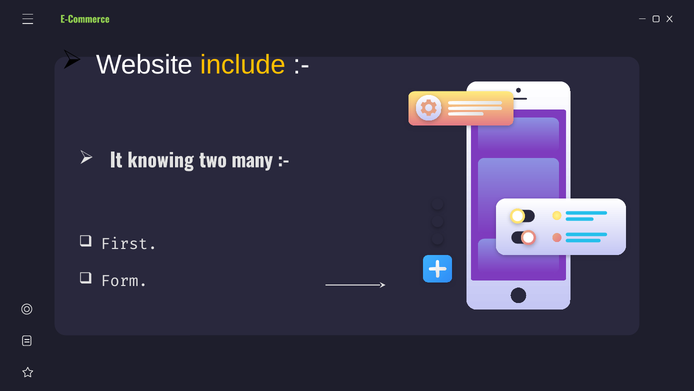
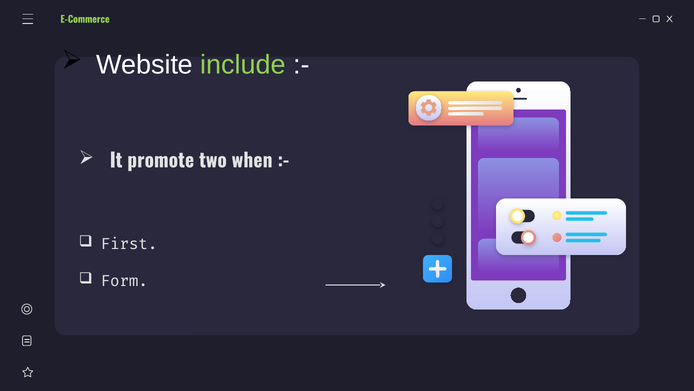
include colour: yellow -> light green
knowing: knowing -> promote
many: many -> when
